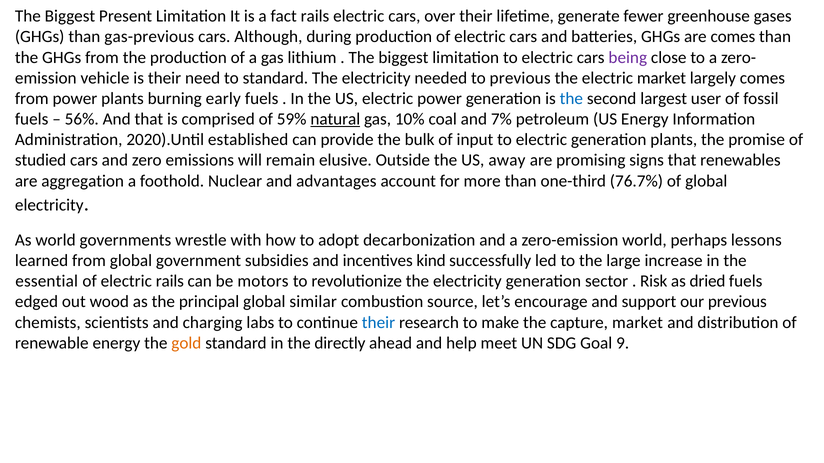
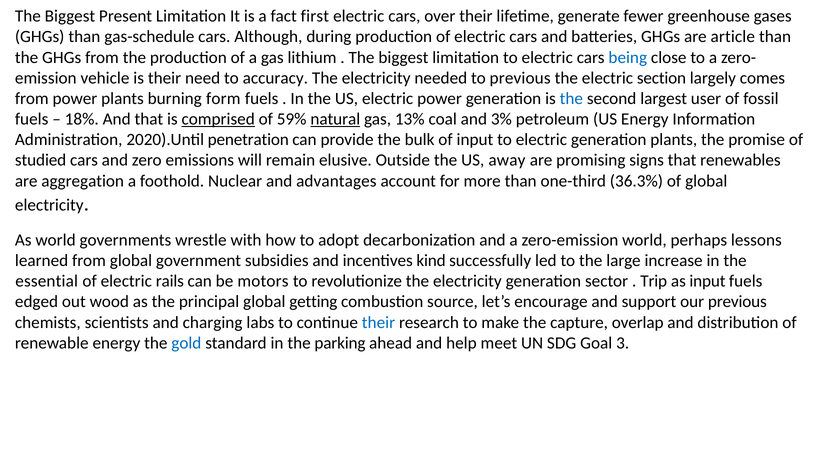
fact rails: rails -> first
gas-previous: gas-previous -> gas-schedule
are comes: comes -> article
being colour: purple -> blue
to standard: standard -> accuracy
electric market: market -> section
early: early -> form
56%: 56% -> 18%
comprised underline: none -> present
10%: 10% -> 13%
7%: 7% -> 3%
established: established -> penetration
76.7%: 76.7% -> 36.3%
Risk: Risk -> Trip
as dried: dried -> input
similar: similar -> getting
capture market: market -> overlap
gold colour: orange -> blue
directly: directly -> parking
9: 9 -> 3
